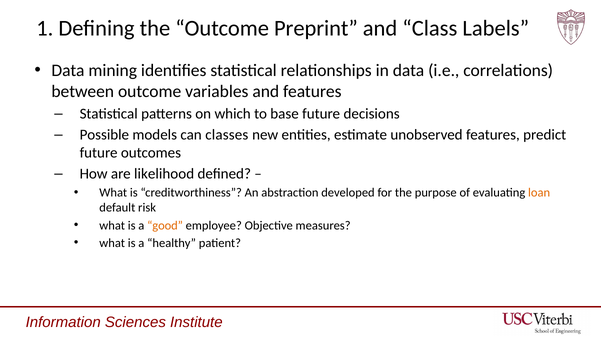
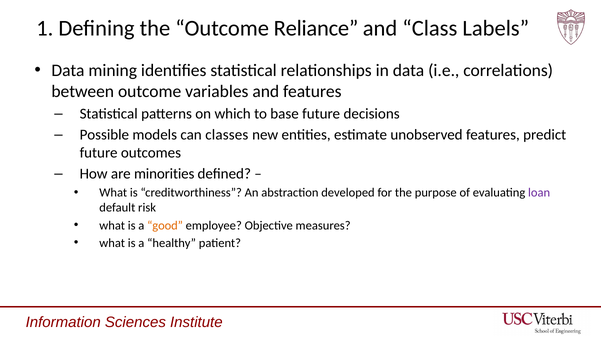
Preprint: Preprint -> Reliance
likelihood: likelihood -> minorities
loan colour: orange -> purple
